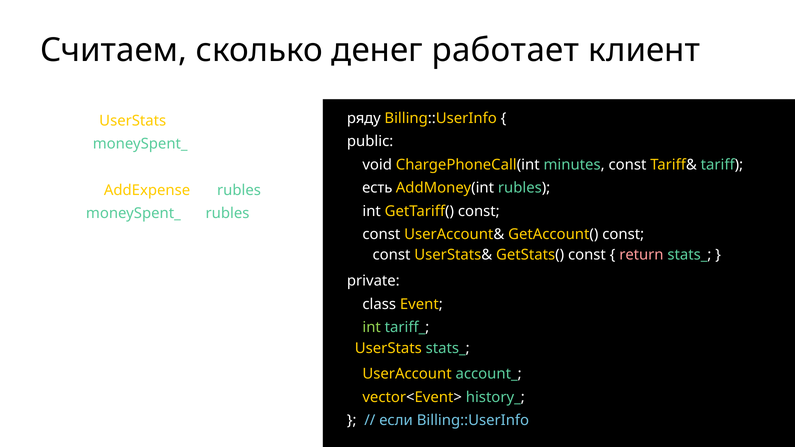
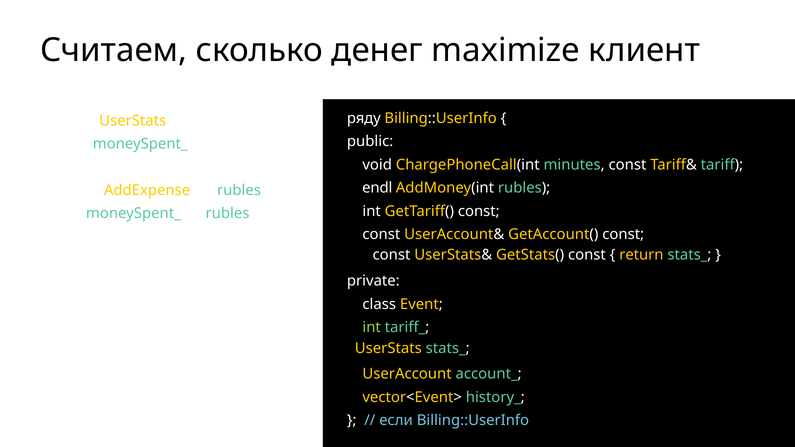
работает: работает -> maximize
есть: есть -> endl
return colour: pink -> yellow
